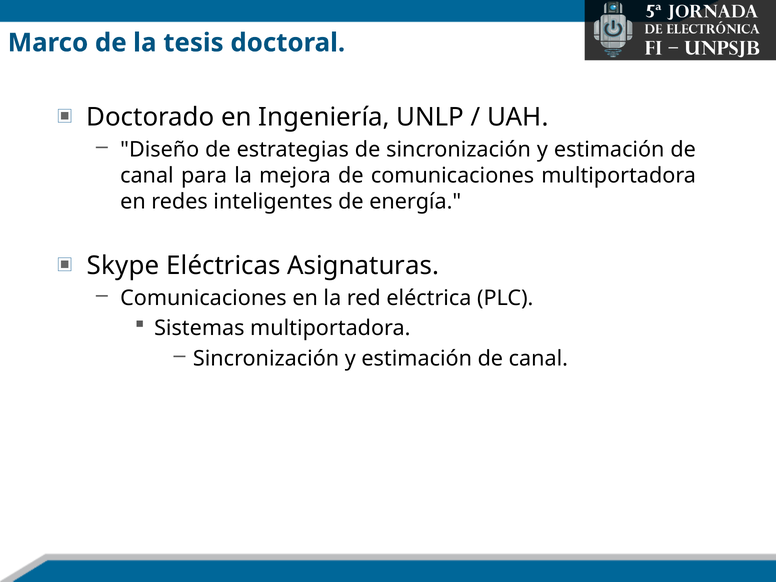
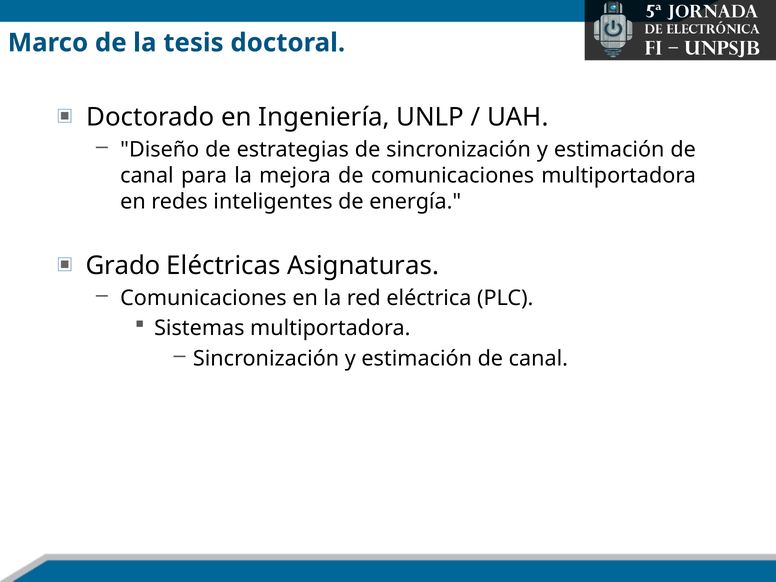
Skype: Skype -> Grado
